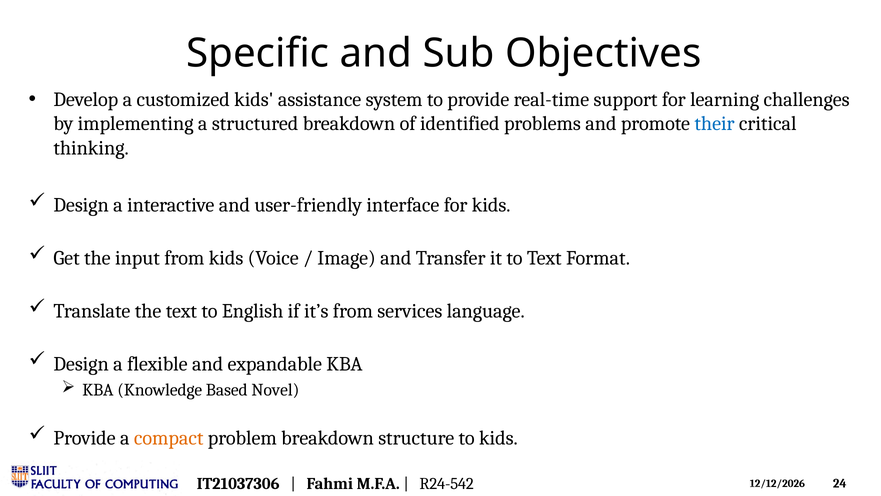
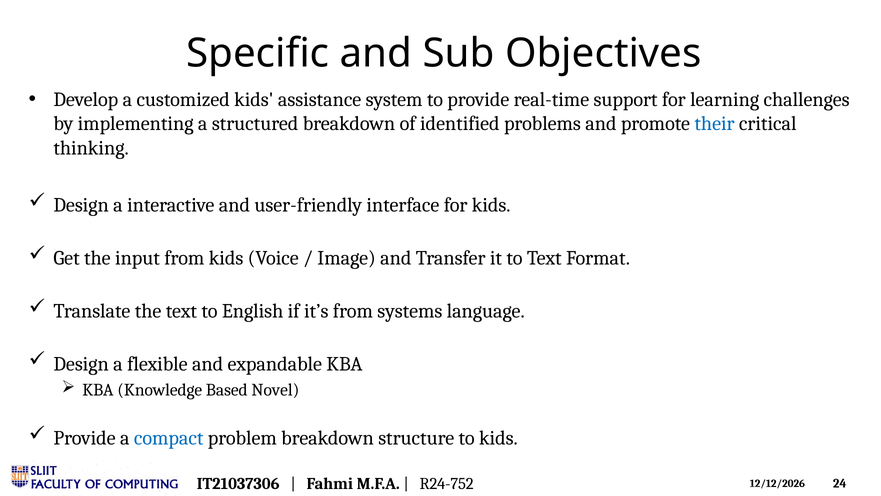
services: services -> systems
compact colour: orange -> blue
R24-542: R24-542 -> R24-752
